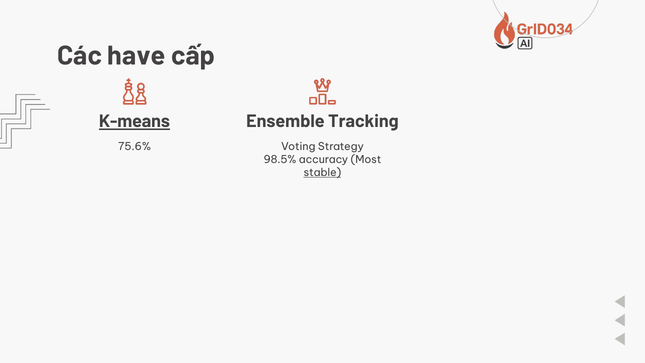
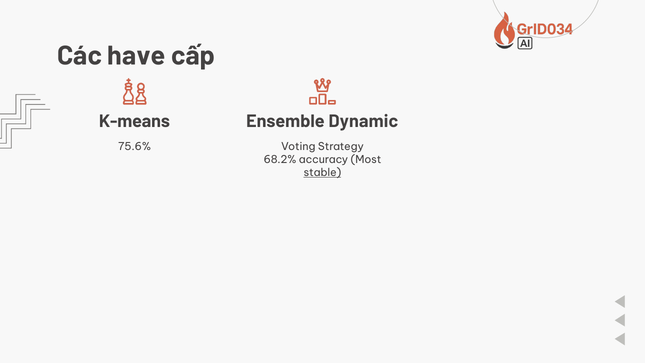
K-means underline: present -> none
Tracking: Tracking -> Dynamic
98.5%: 98.5% -> 68.2%
